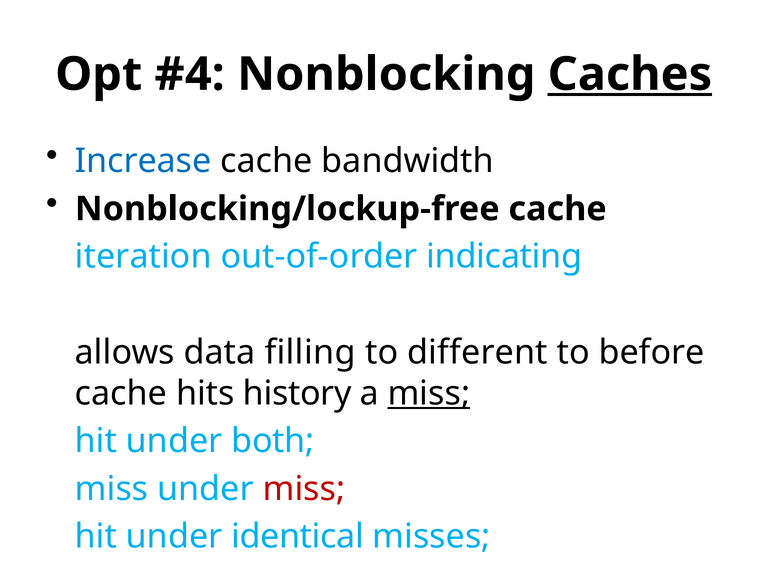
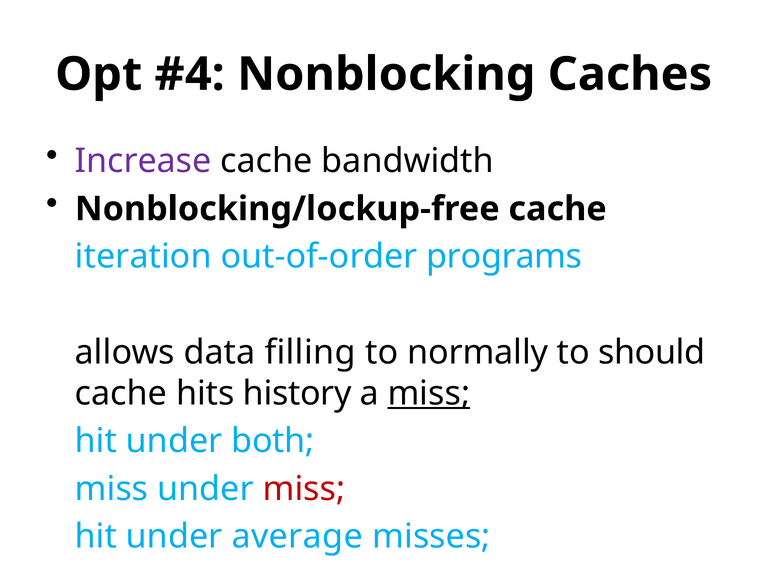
Caches underline: present -> none
Increase colour: blue -> purple
indicating: indicating -> programs
different: different -> normally
before: before -> should
identical: identical -> average
